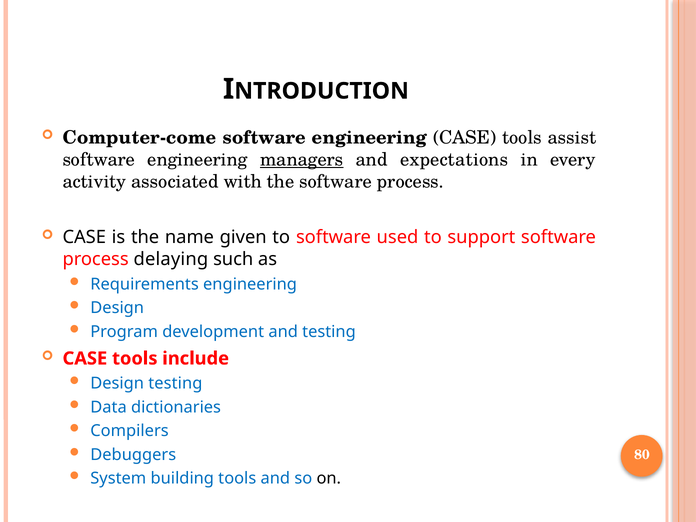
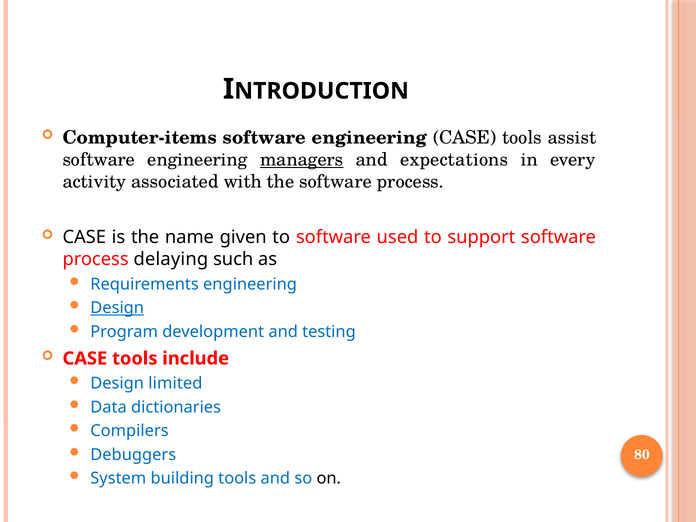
Computer-come: Computer-come -> Computer-items
Design at (117, 308) underline: none -> present
Design testing: testing -> limited
